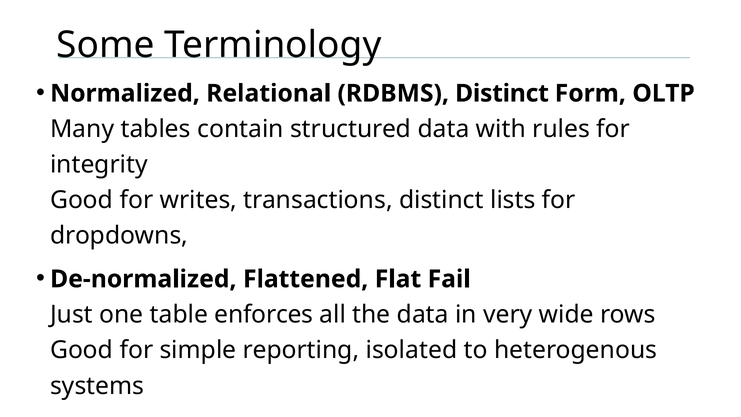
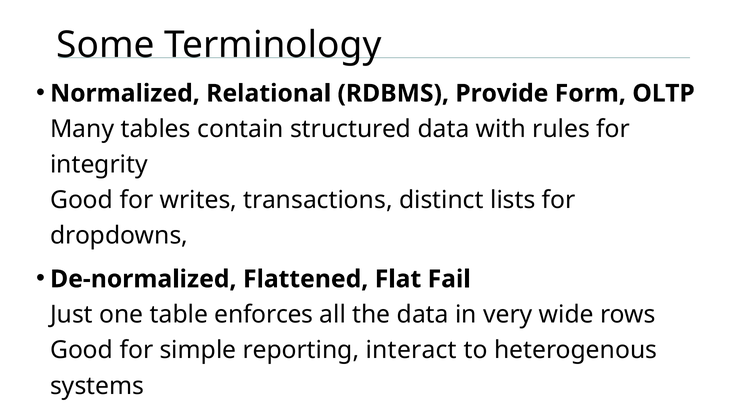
RDBMS Distinct: Distinct -> Provide
isolated: isolated -> interact
